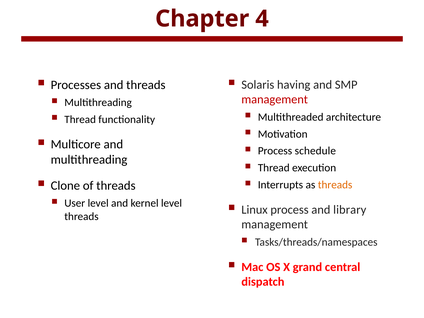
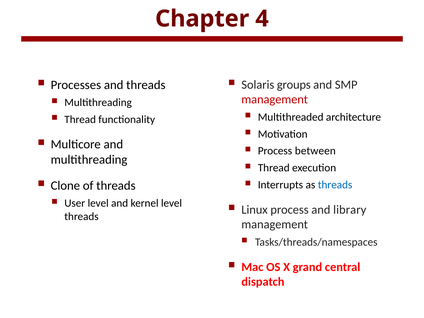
having: having -> groups
schedule: schedule -> between
threads at (335, 185) colour: orange -> blue
